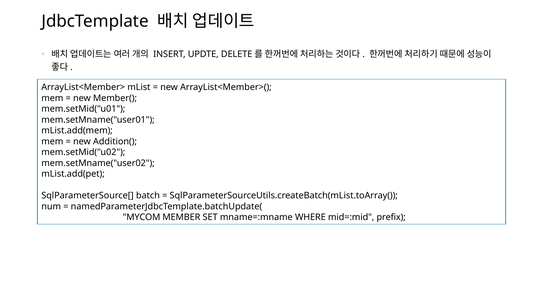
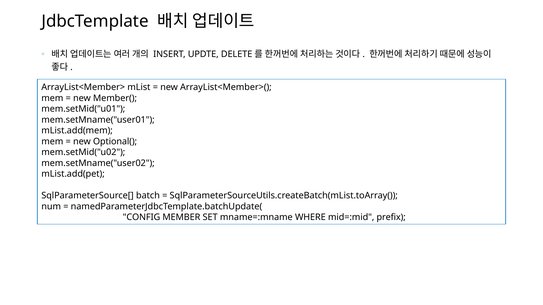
Addition(: Addition( -> Optional(
MYCOM: MYCOM -> CONFIG
